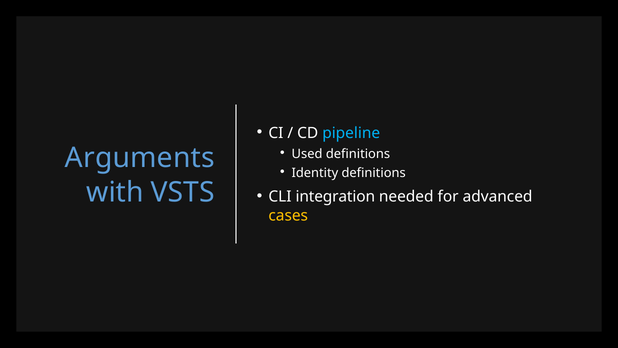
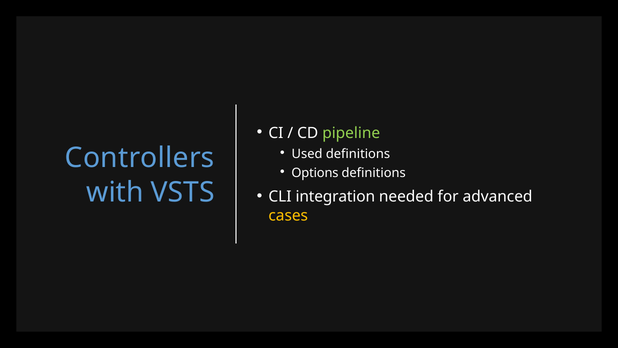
pipeline colour: light blue -> light green
Arguments: Arguments -> Controllers
Identity: Identity -> Options
